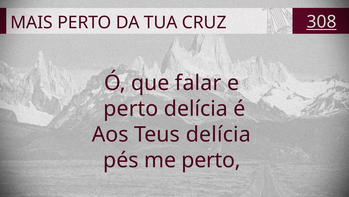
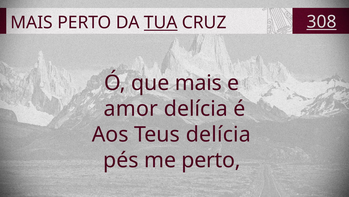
TUA underline: none -> present
que falar: falar -> mais
perto at (131, 108): perto -> amor
